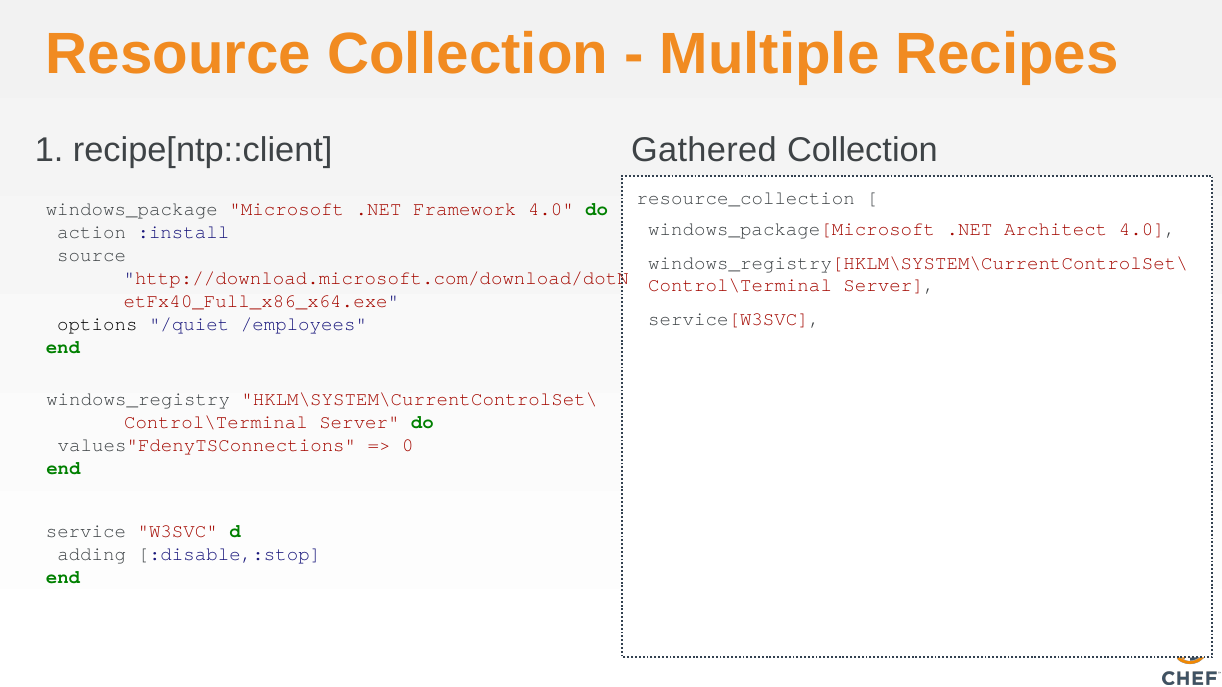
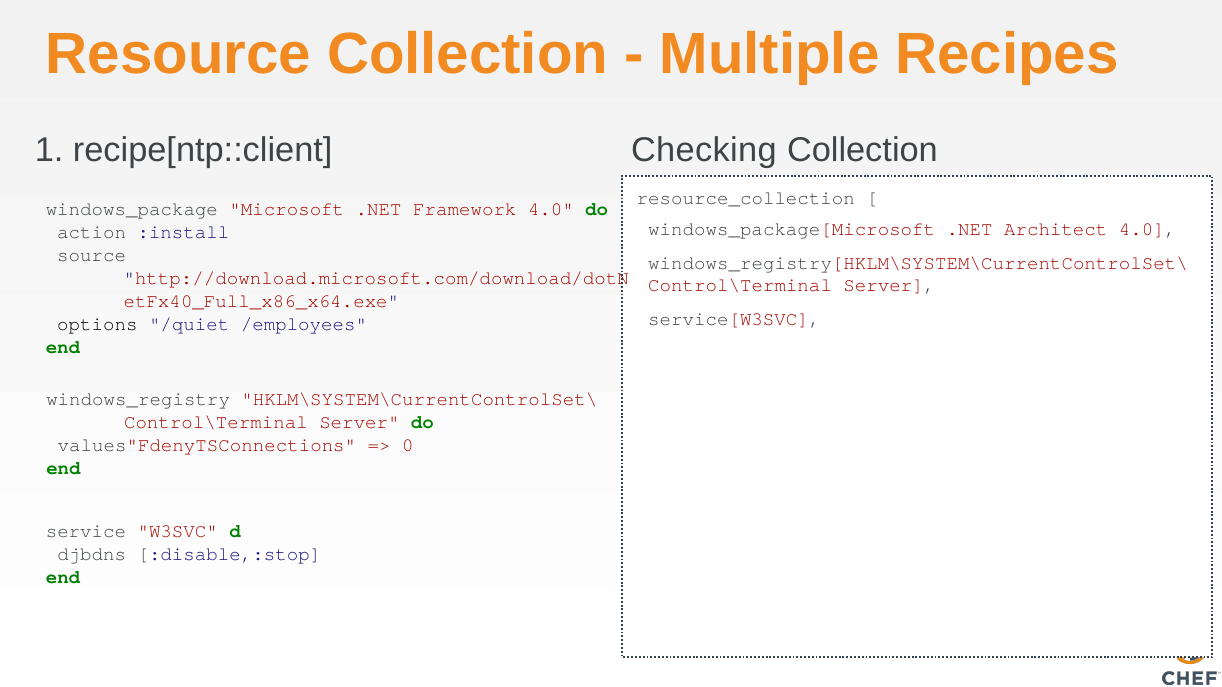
Gathered: Gathered -> Checking
adding: adding -> djbdns
